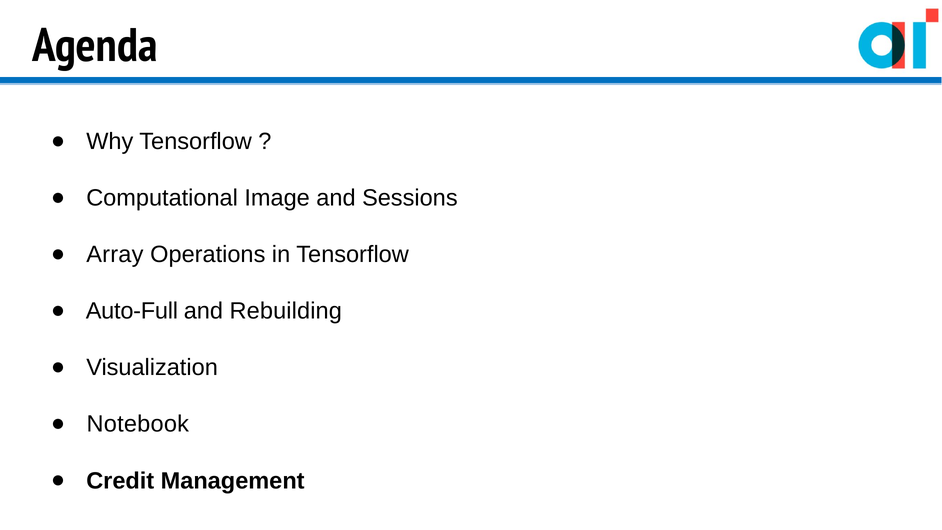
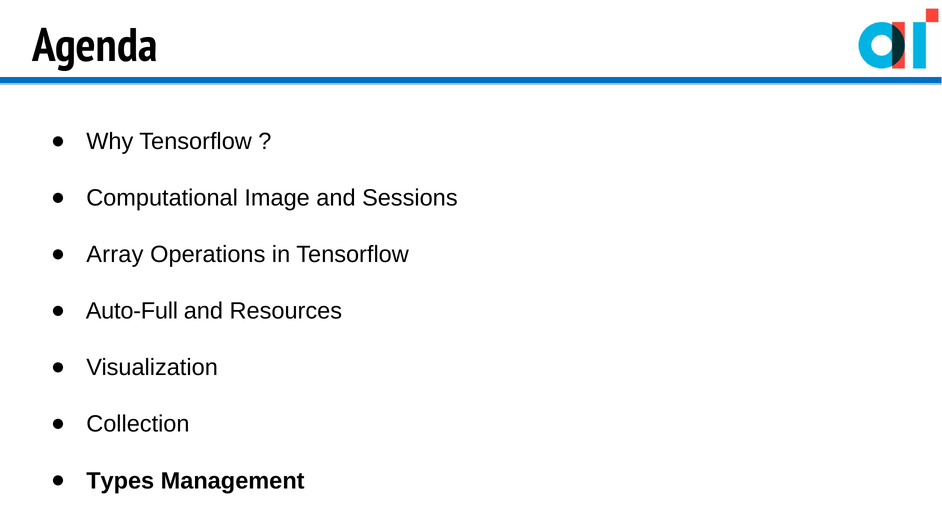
Rebuilding: Rebuilding -> Resources
Notebook: Notebook -> Collection
Credit: Credit -> Types
